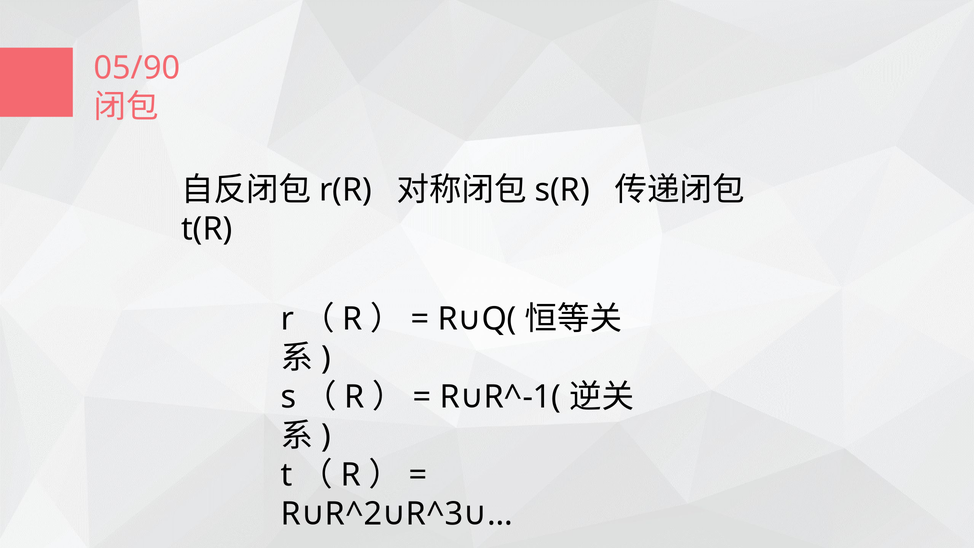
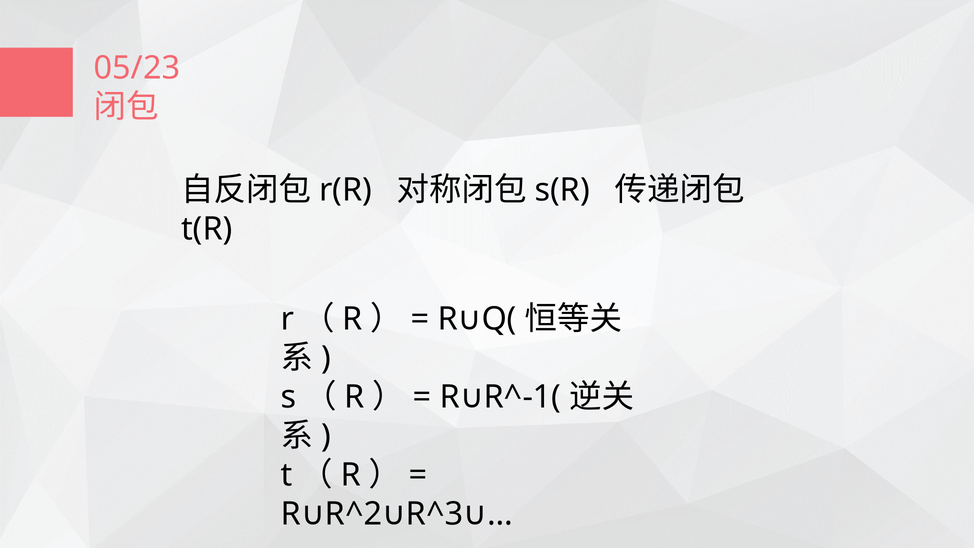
05/90: 05/90 -> 05/23
